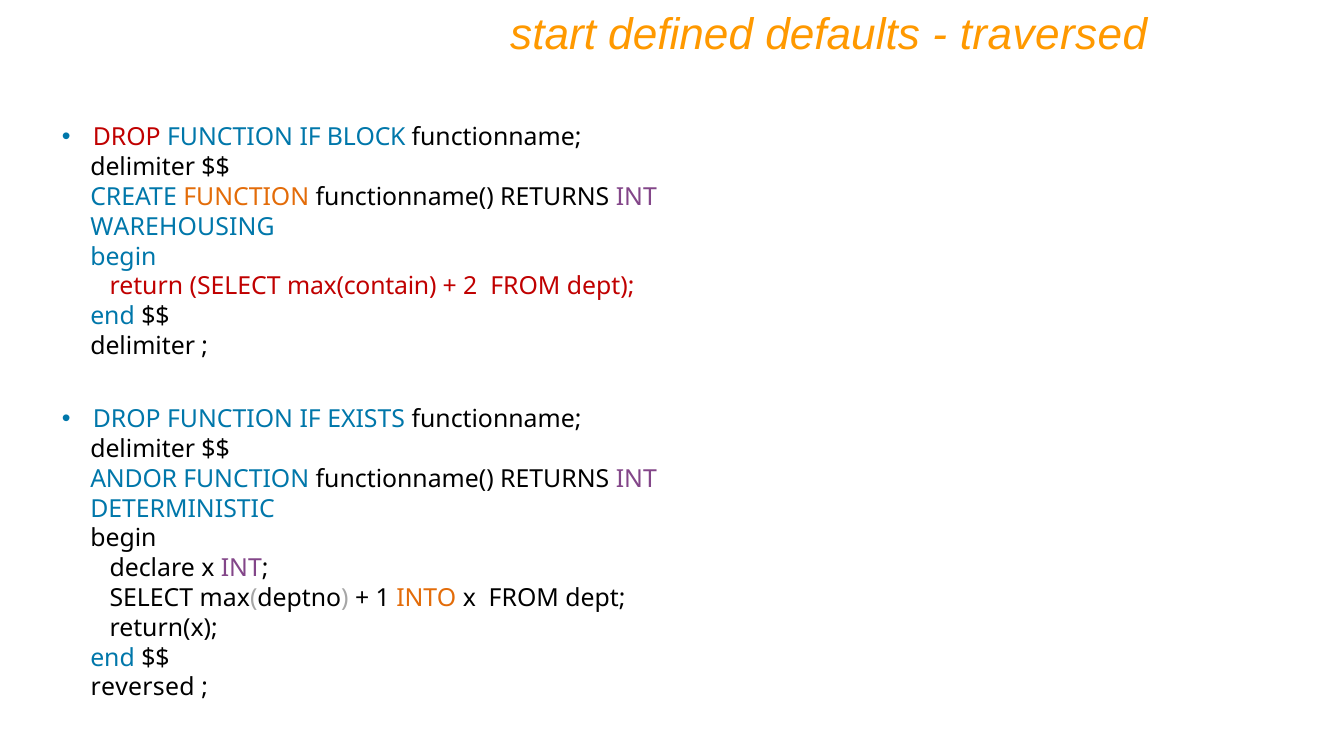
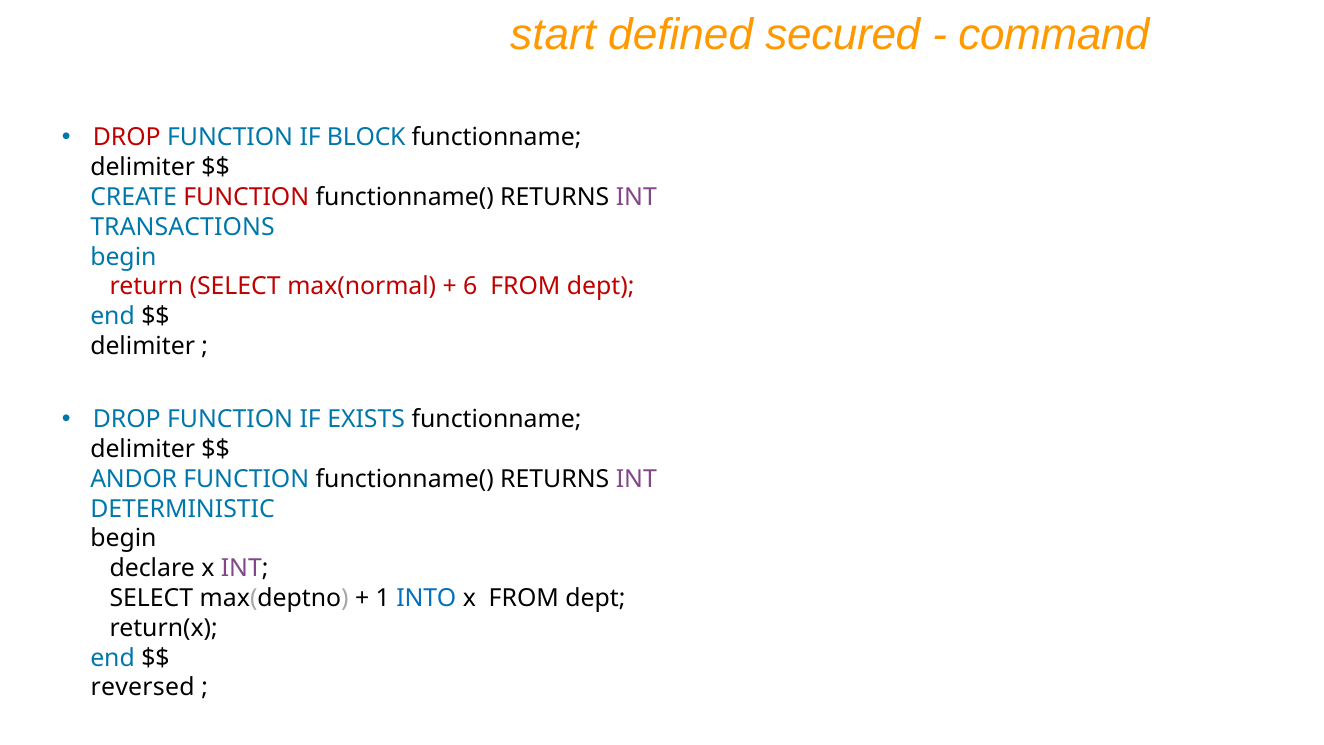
defaults: defaults -> secured
traversed: traversed -> command
FUNCTION at (246, 197) colour: orange -> red
WAREHOUSING: WAREHOUSING -> TRANSACTIONS
max(contain: max(contain -> max(normal
2: 2 -> 6
INTO colour: orange -> blue
